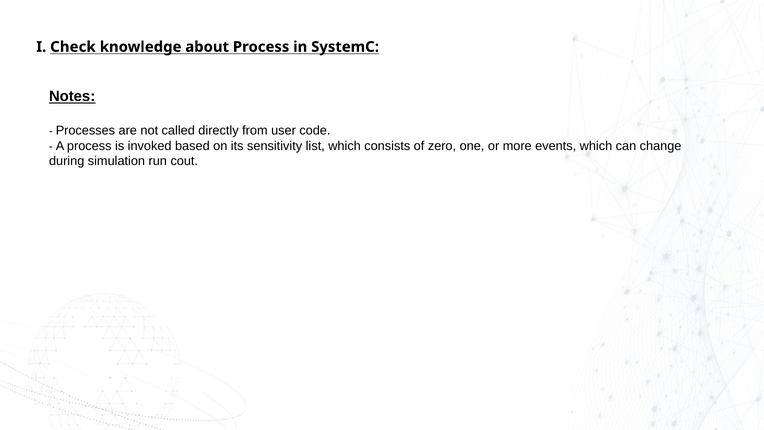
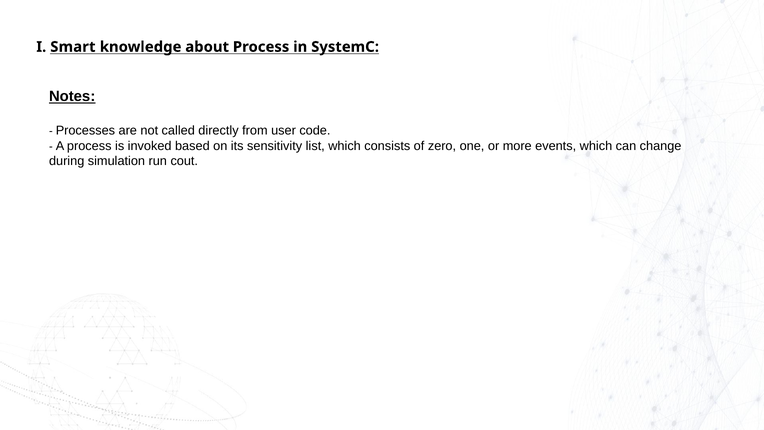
Check: Check -> Smart
